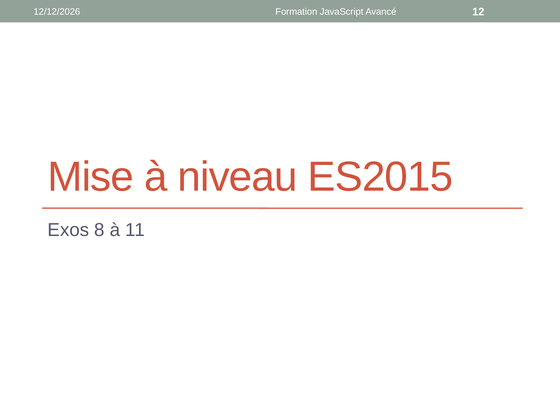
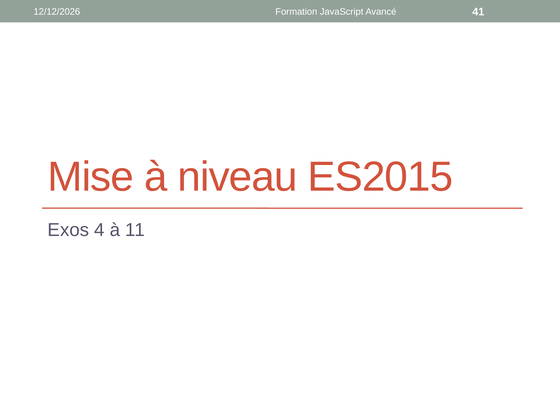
12: 12 -> 41
8: 8 -> 4
